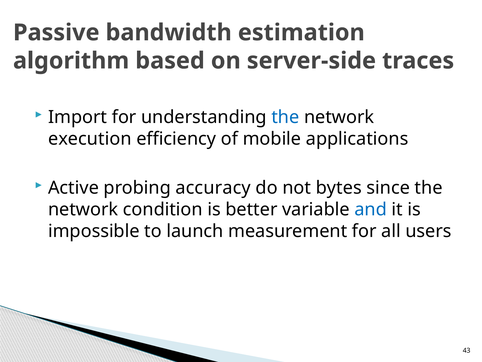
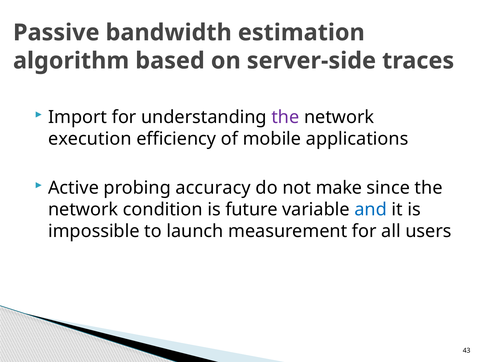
the at (285, 117) colour: blue -> purple
bytes: bytes -> make
better: better -> future
